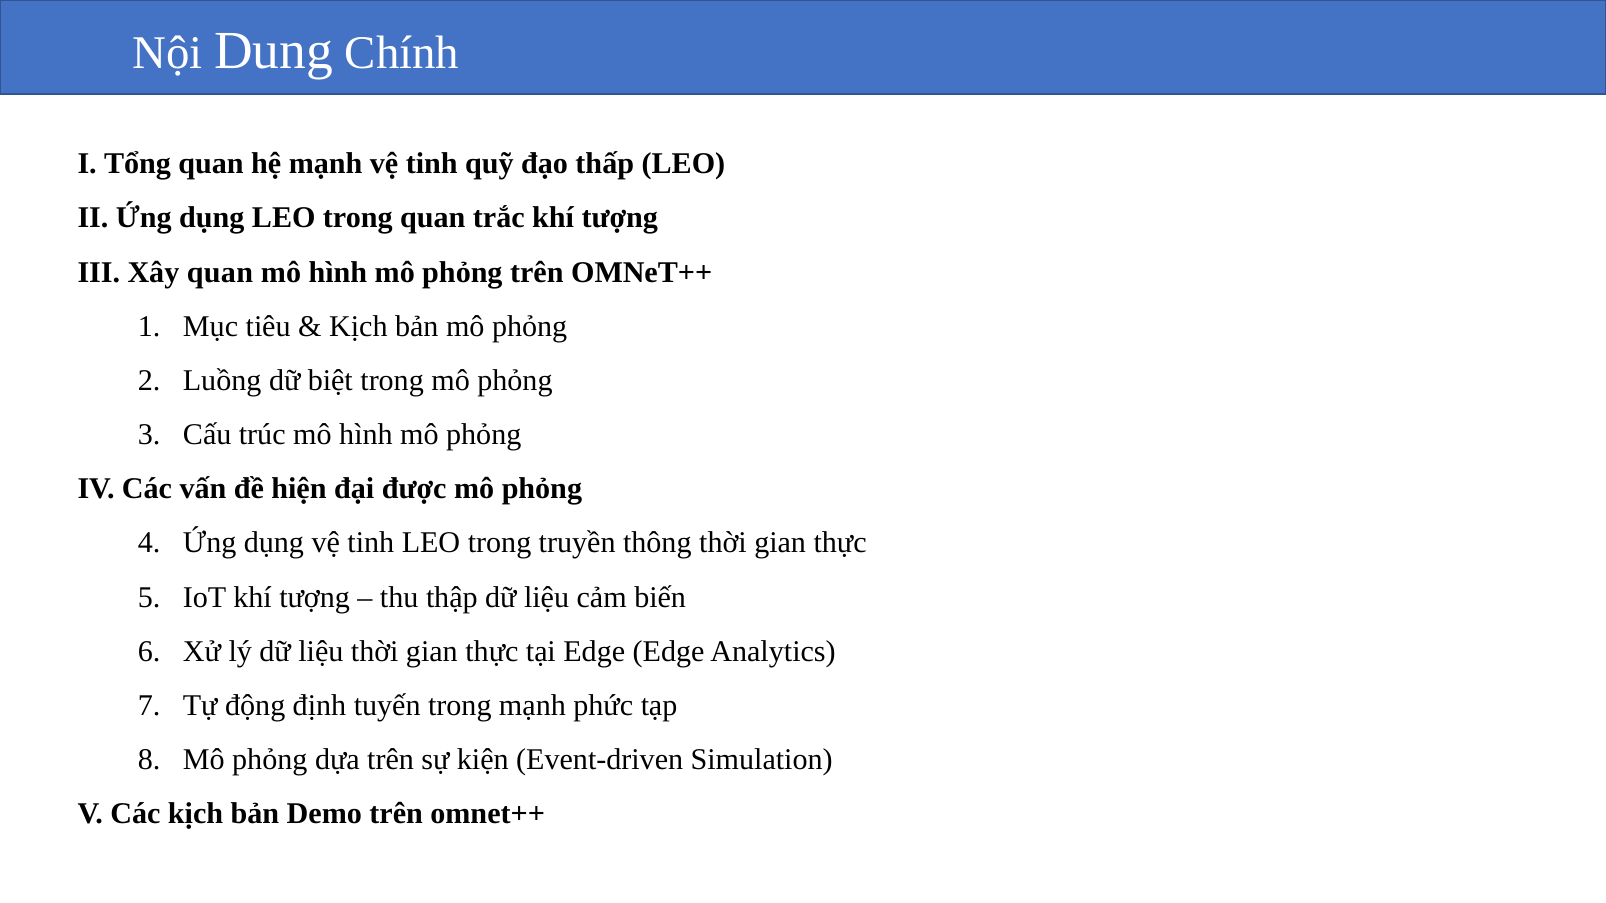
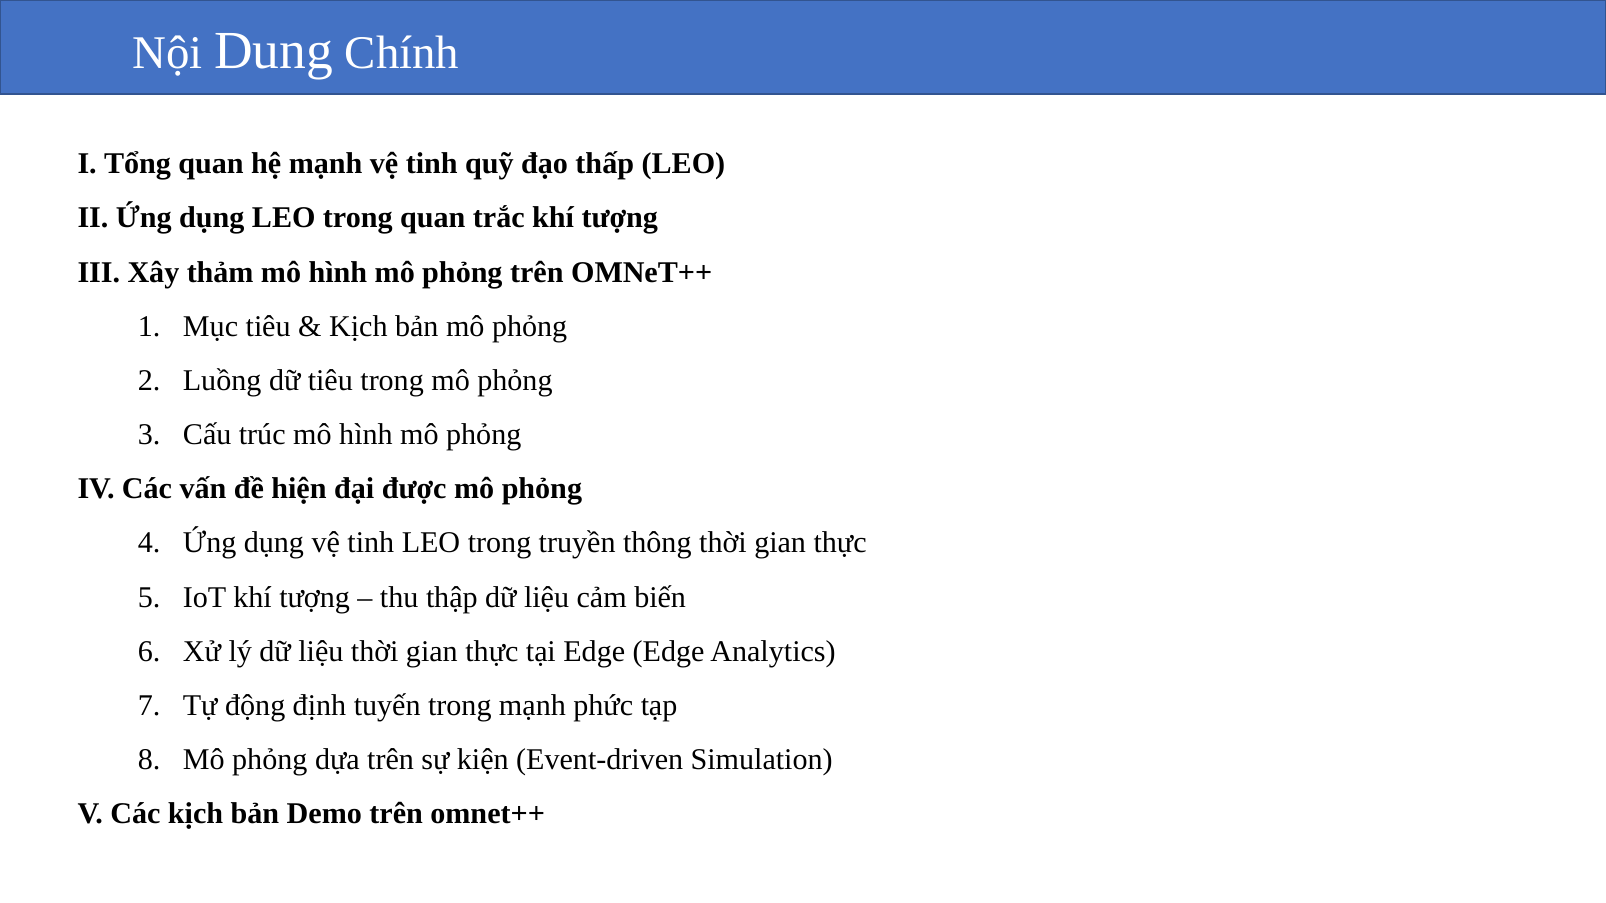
Xây quan: quan -> thảm
dữ biệt: biệt -> tiêu
